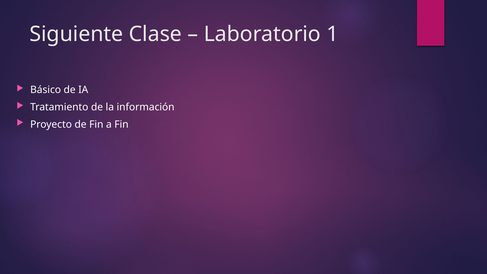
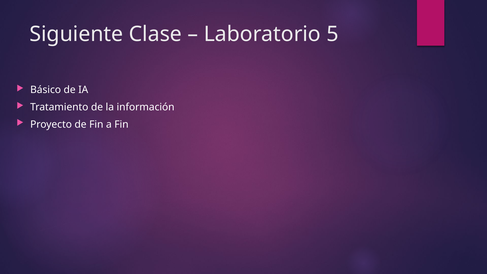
1: 1 -> 5
